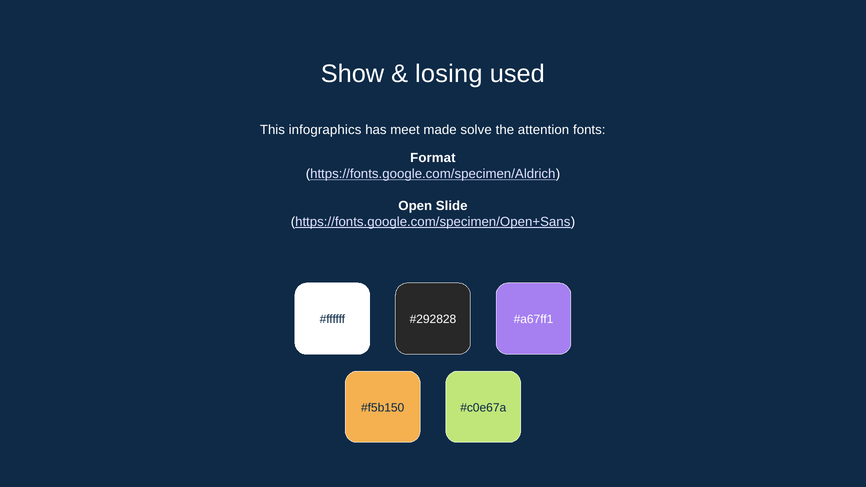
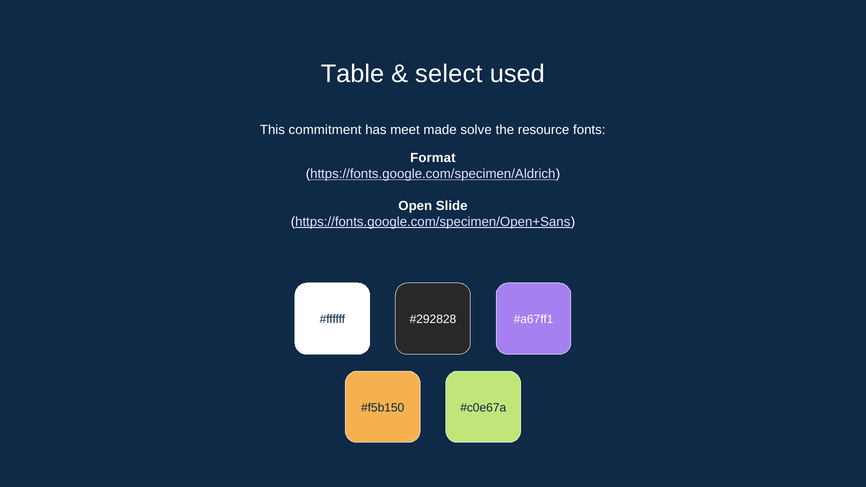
Show: Show -> Table
losing: losing -> select
infographics: infographics -> commitment
attention: attention -> resource
